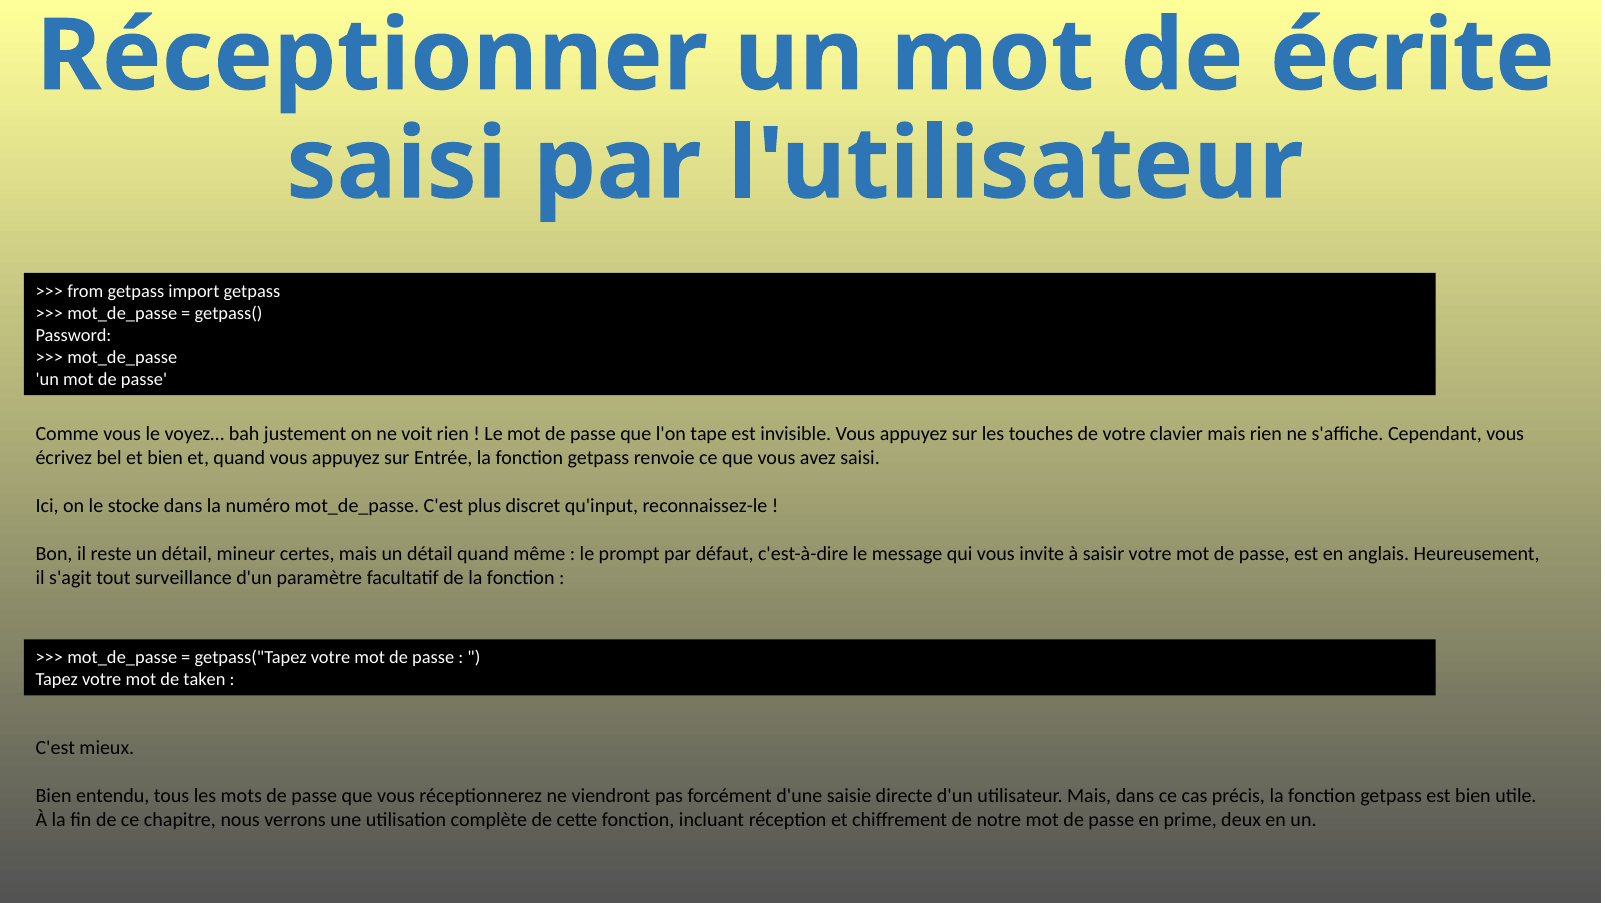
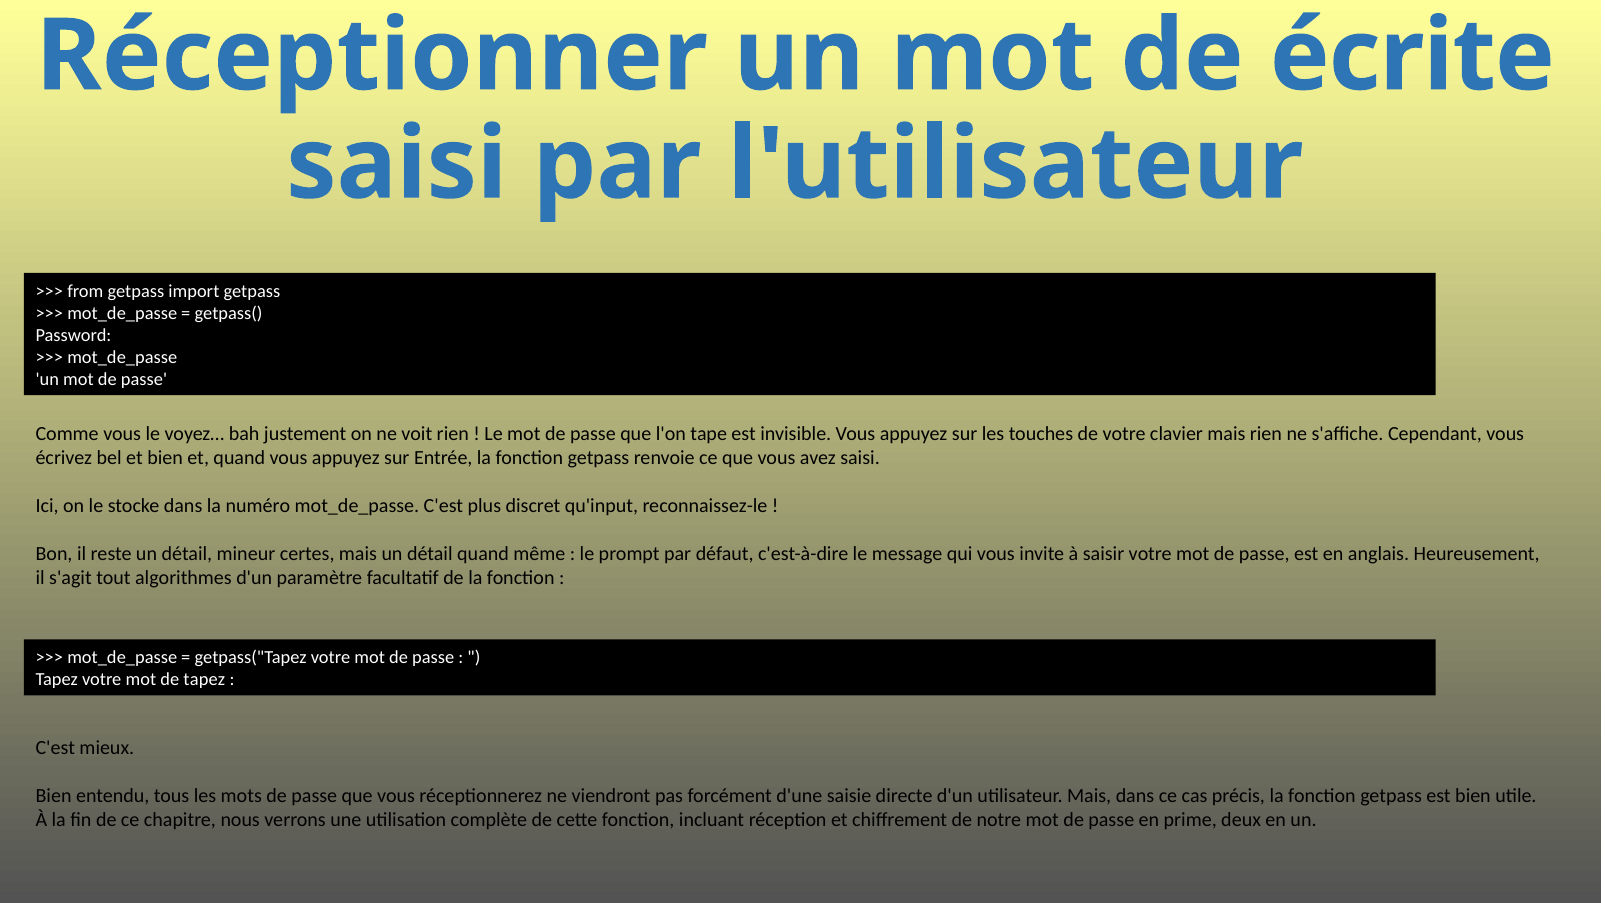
surveillance: surveillance -> algorithmes
de taken: taken -> tapez
